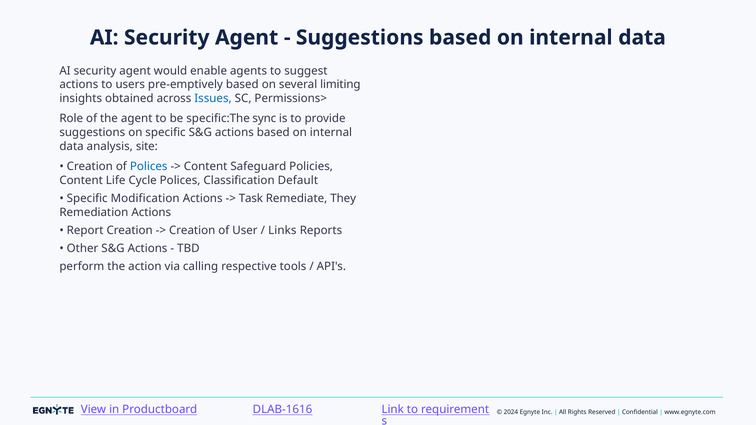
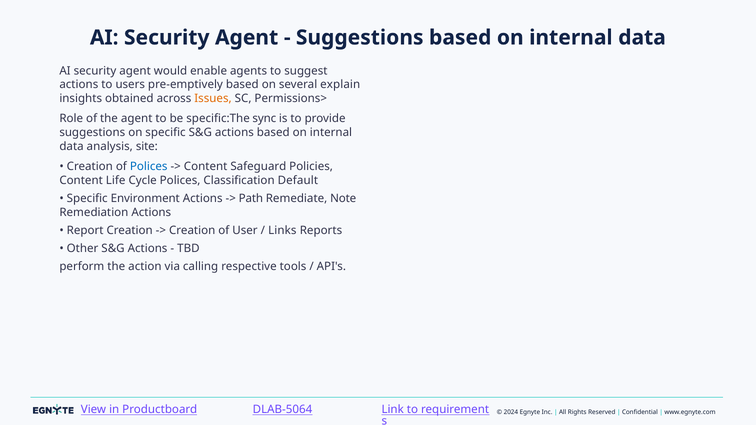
limiting: limiting -> explain
Issues colour: blue -> orange
Modification: Modification -> Environment
Task: Task -> Path
They: They -> Note
DLAB-1616: DLAB-1616 -> DLAB-5064
